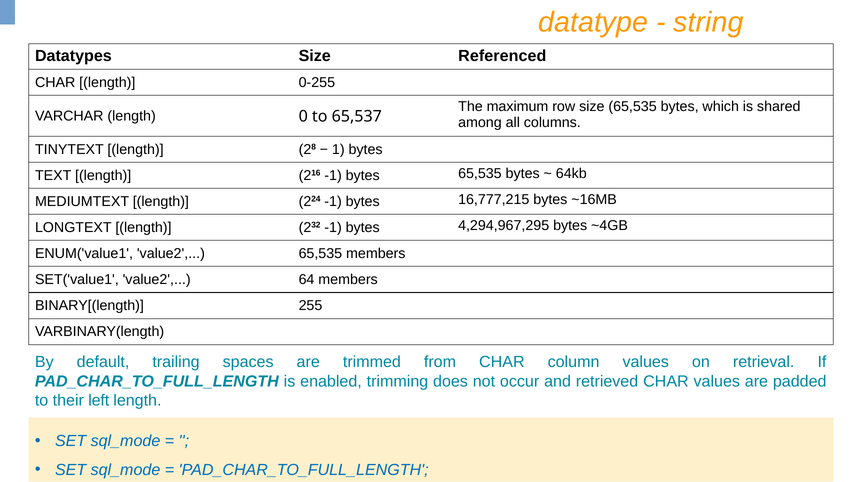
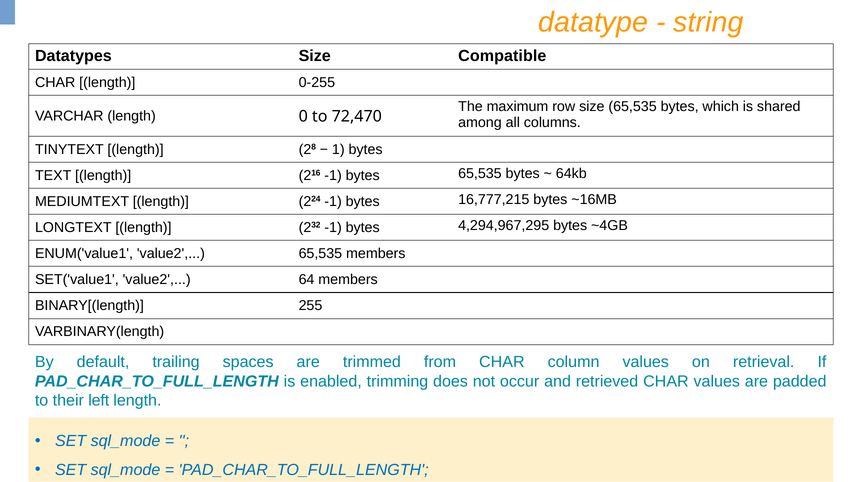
Referenced: Referenced -> Compatible
65,537: 65,537 -> 72,470
